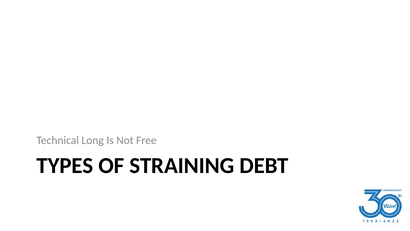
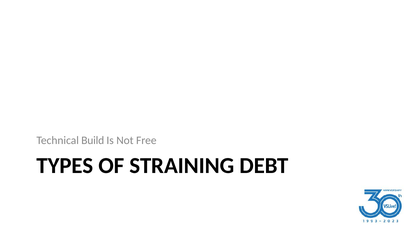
Long: Long -> Build
